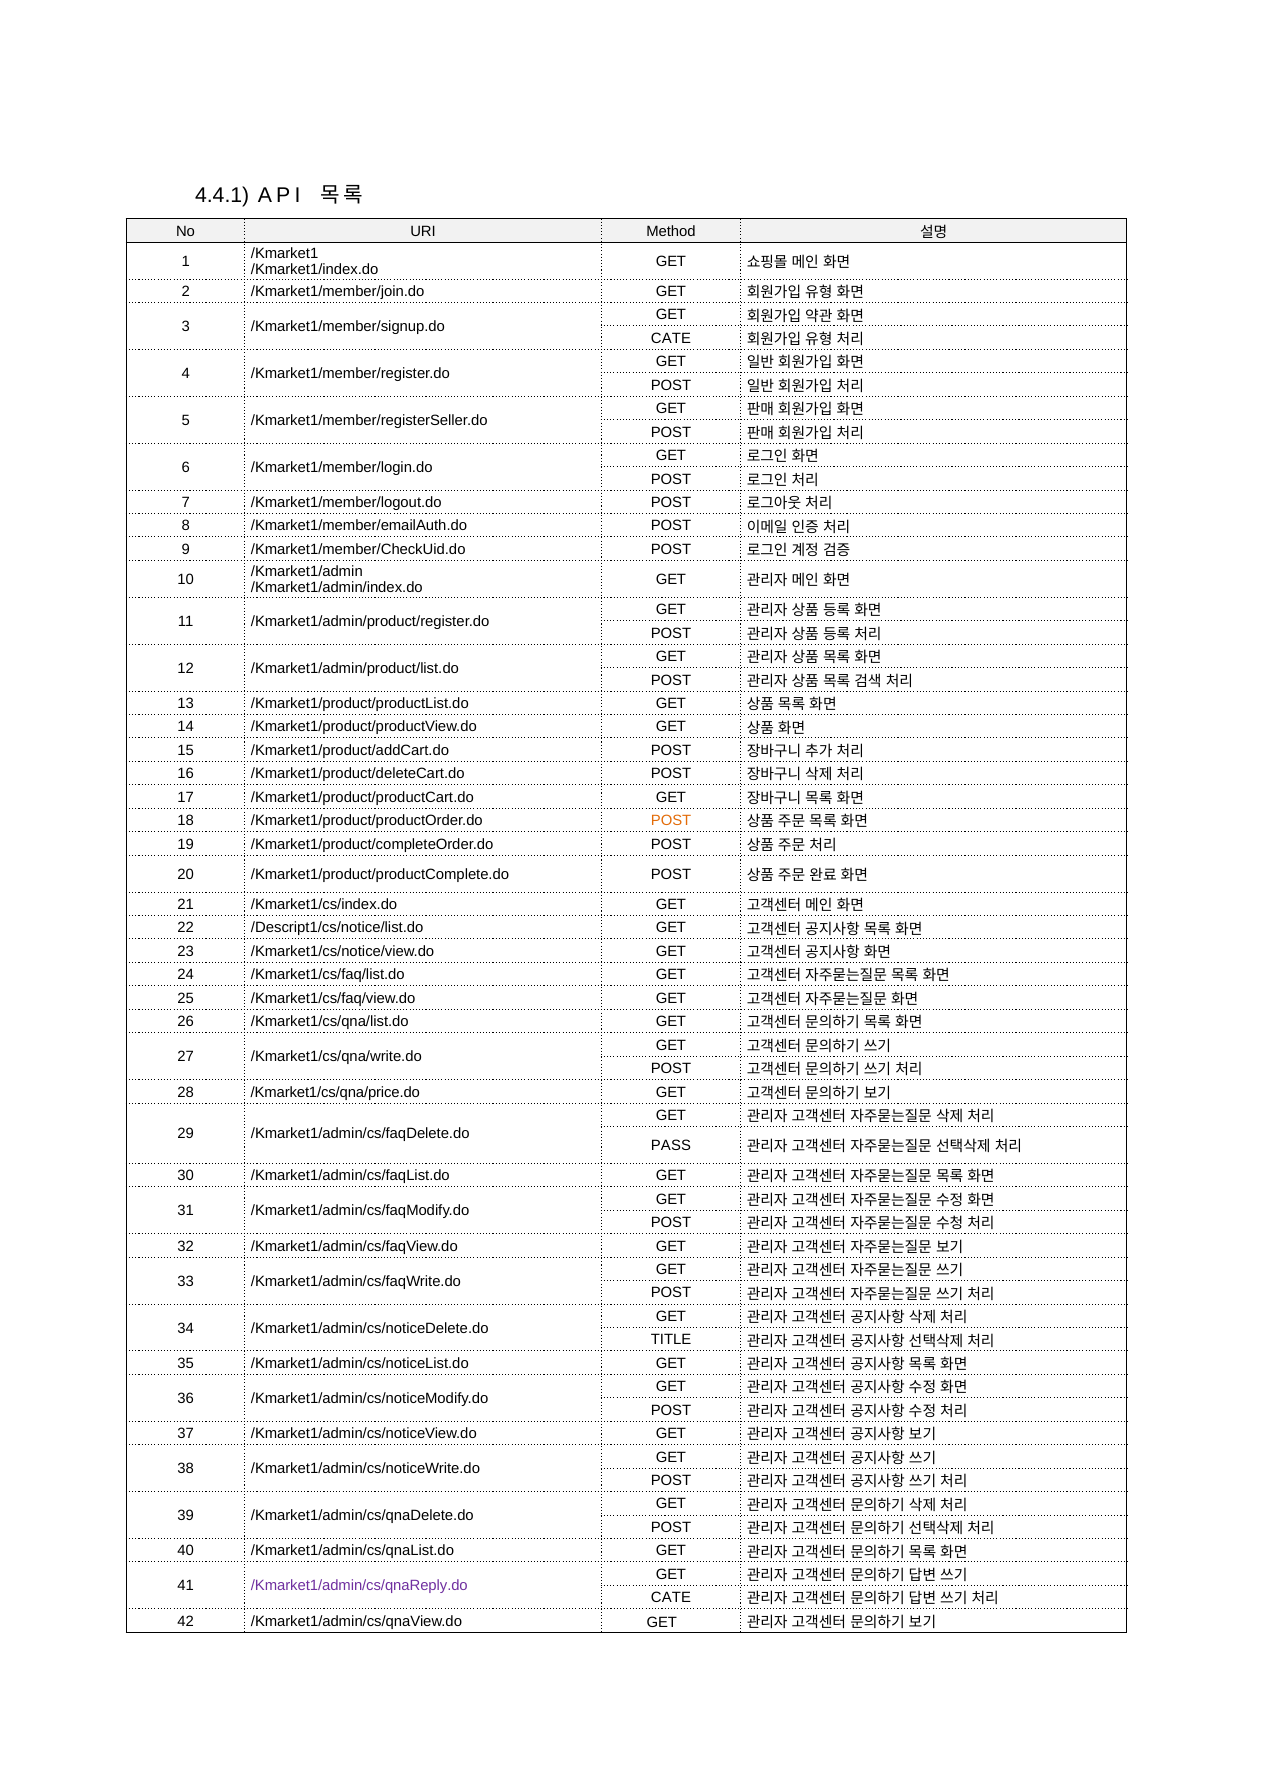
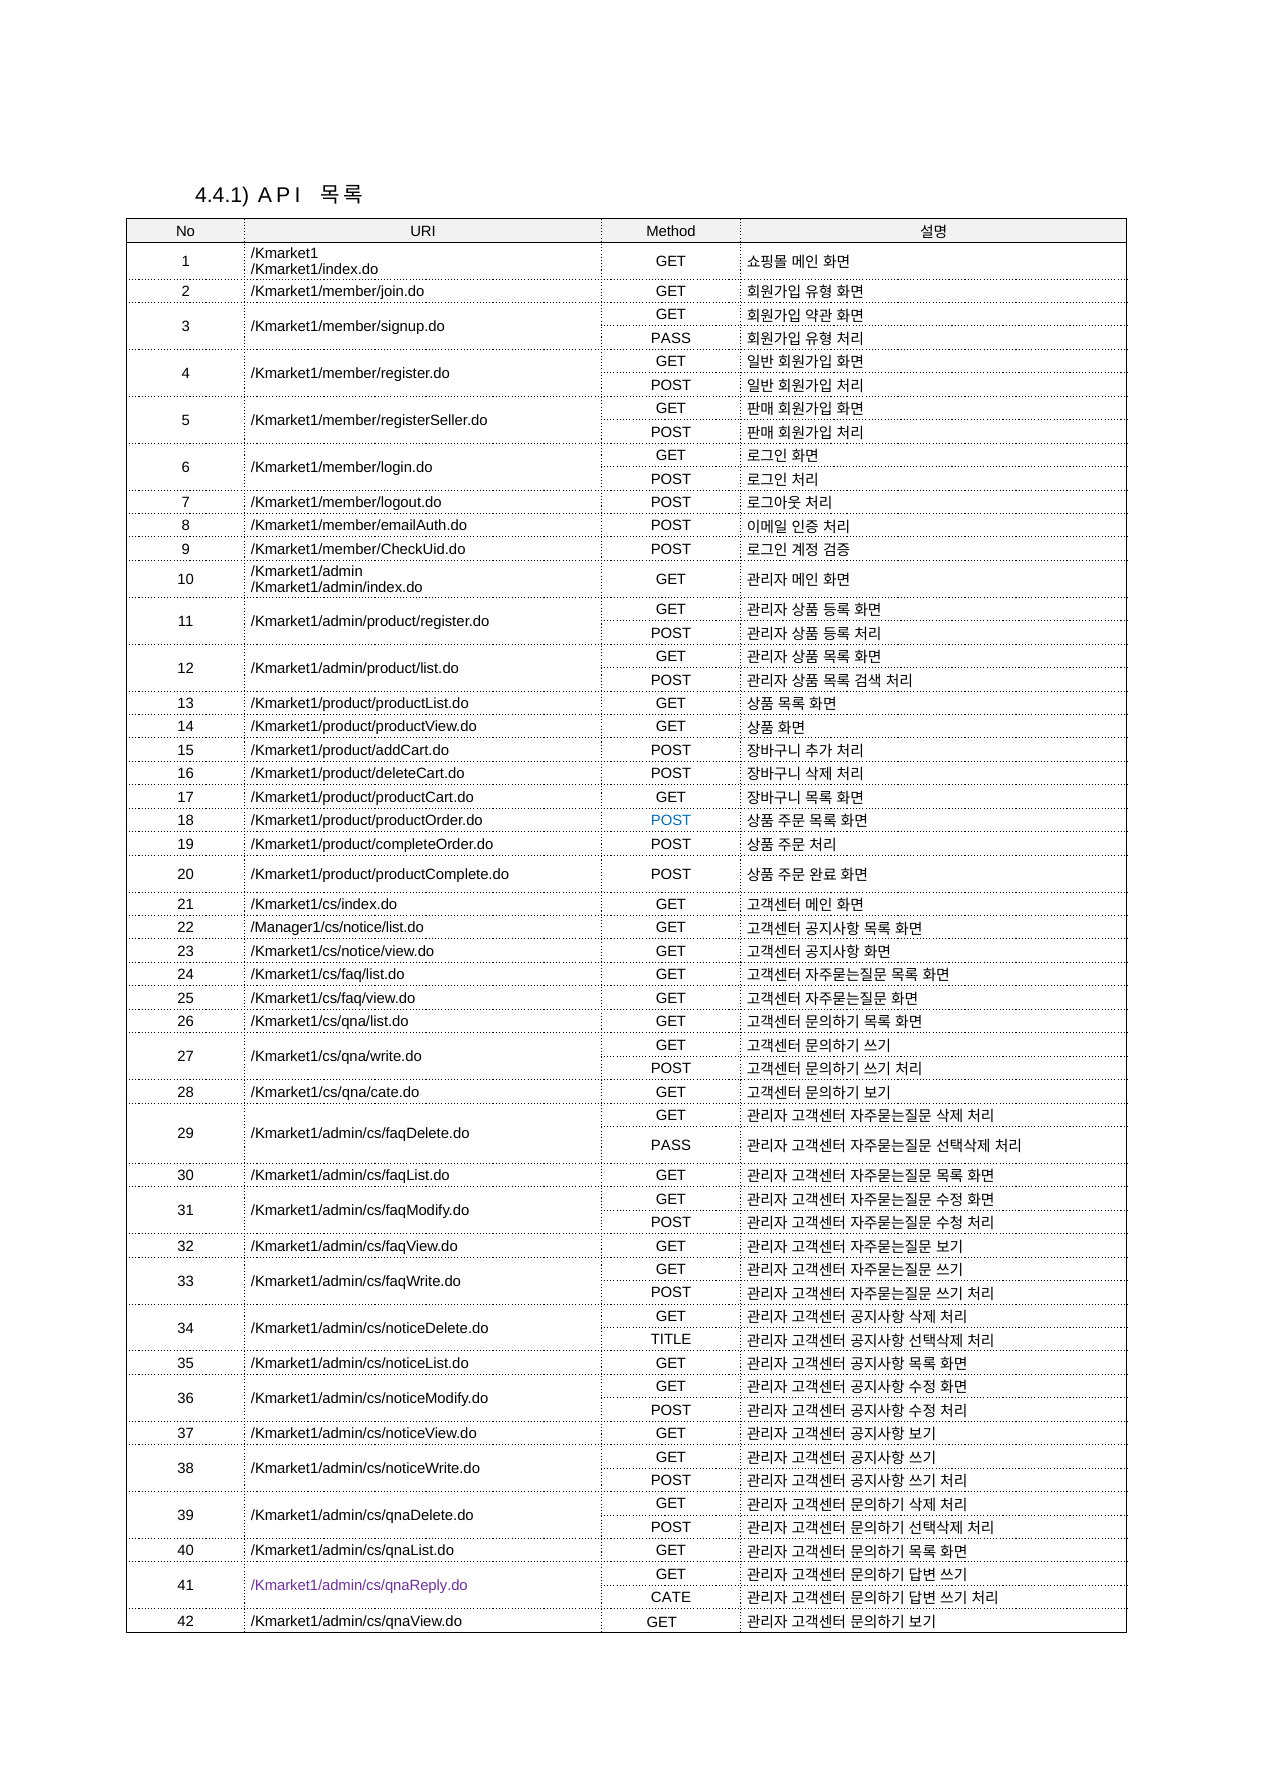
CATE at (671, 338): CATE -> PASS
POST at (671, 821) colour: orange -> blue
/Descript1/cs/notice/list.do: /Descript1/cs/notice/list.do -> /Manager1/cs/notice/list.do
/Kmarket1/cs/qna/price.do: /Kmarket1/cs/qna/price.do -> /Kmarket1/cs/qna/cate.do
